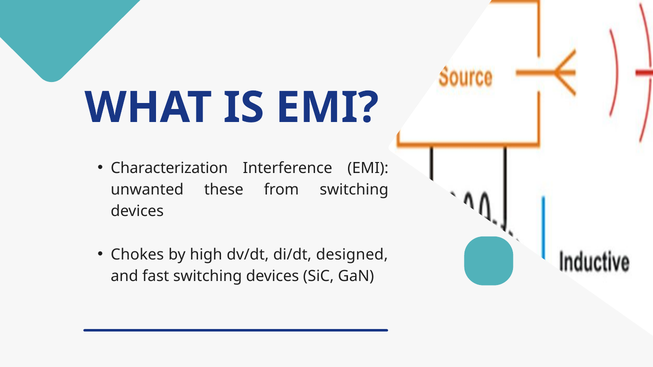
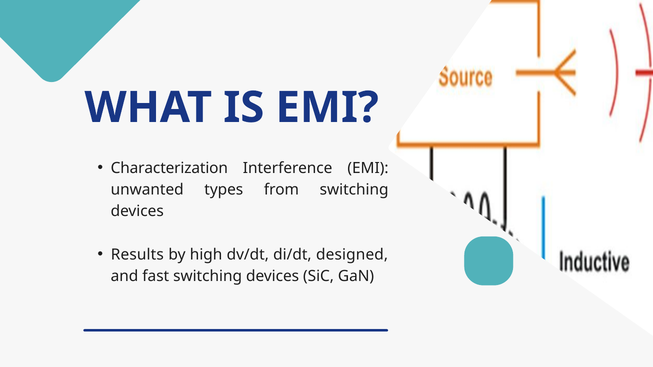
these: these -> types
Chokes: Chokes -> Results
